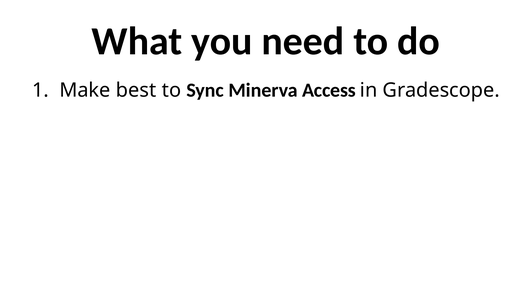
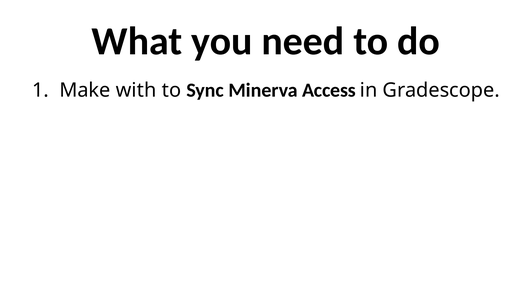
best: best -> with
